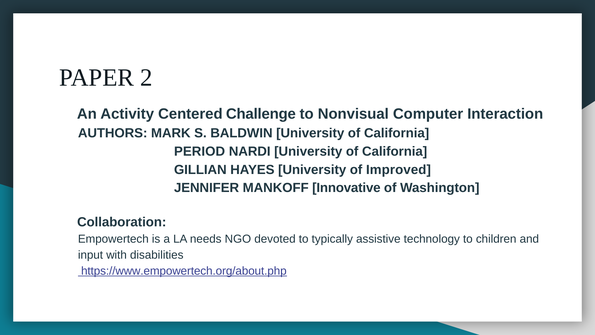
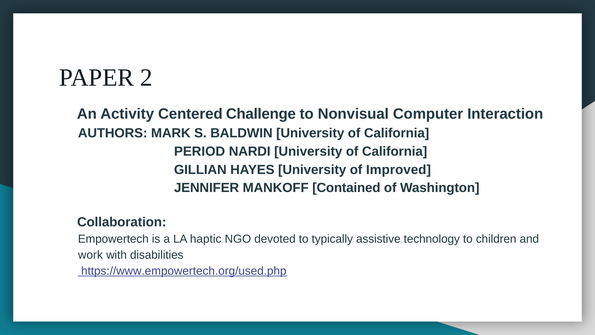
Innovative: Innovative -> Contained
needs: needs -> haptic
input: input -> work
https://www.empowertech.org/about.php: https://www.empowertech.org/about.php -> https://www.empowertech.org/used.php
